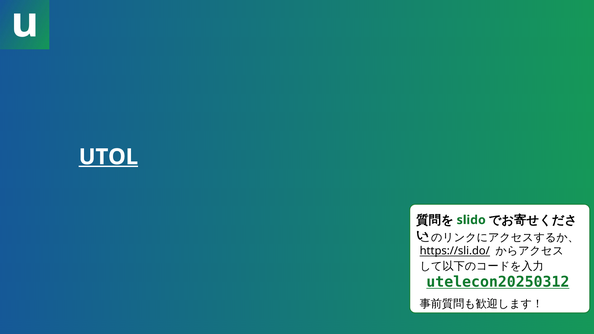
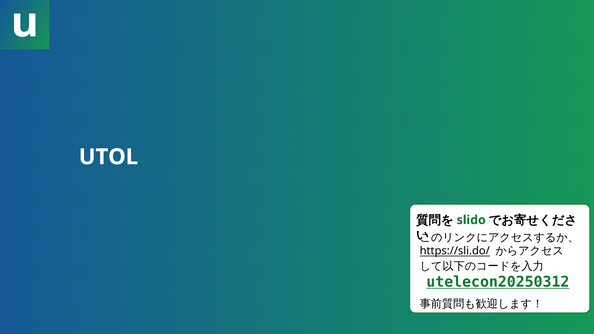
UTOL underline: present -> none
